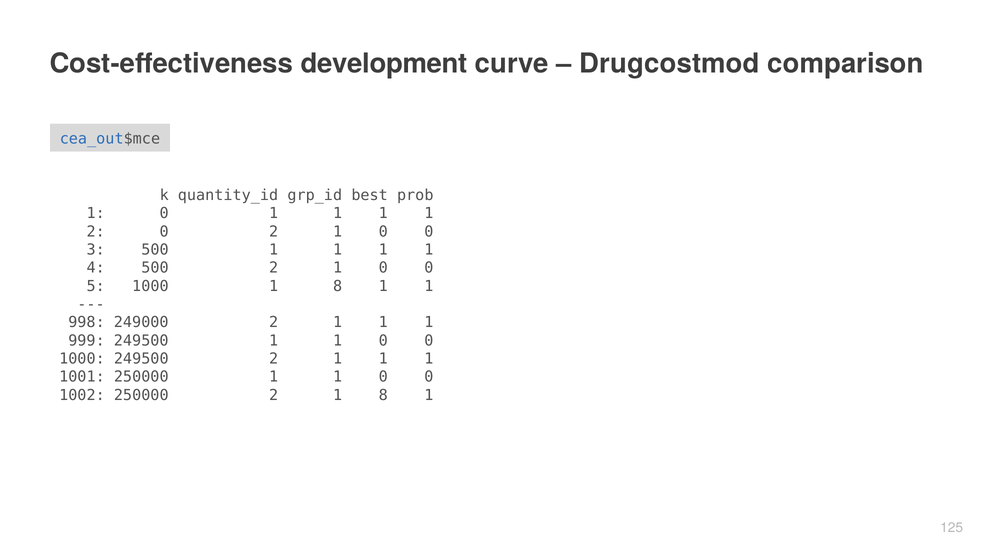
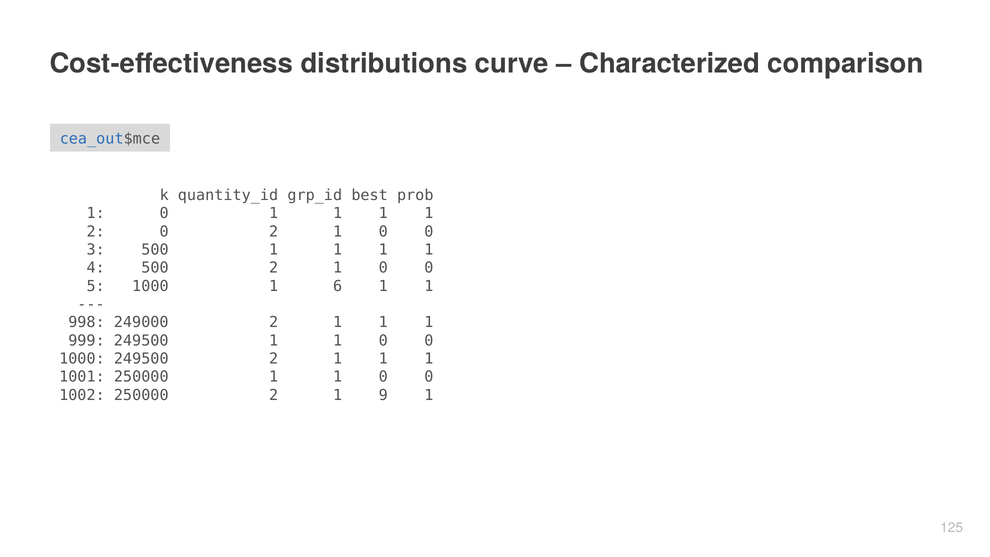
development: development -> distributions
Drugcostmod: Drugcostmod -> Characterized
1000 1 8: 8 -> 6
2 1 8: 8 -> 9
